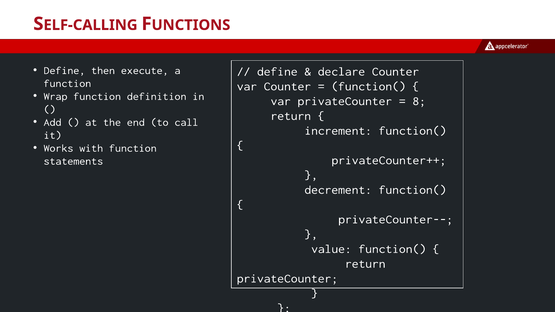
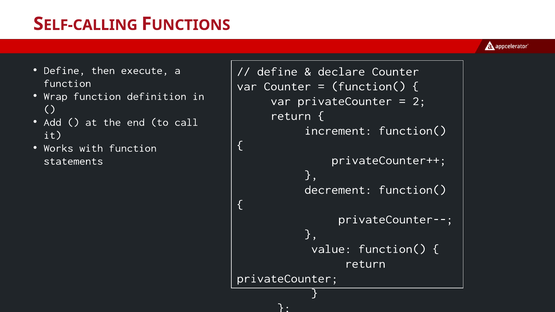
8: 8 -> 2
